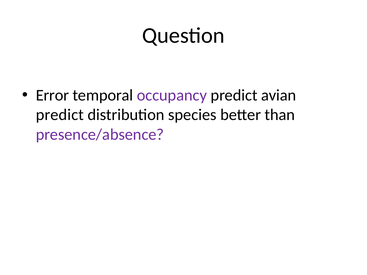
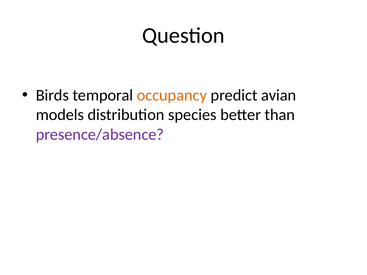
Error: Error -> Birds
occupancy colour: purple -> orange
predict at (60, 115): predict -> models
